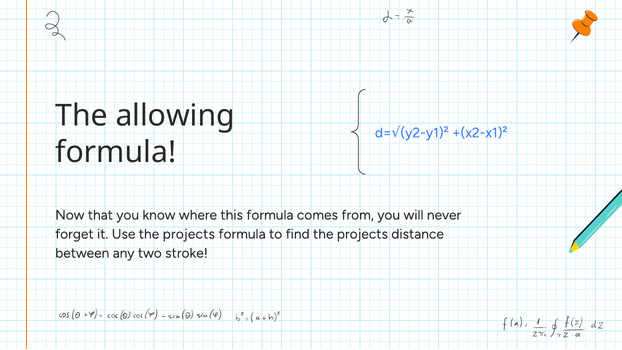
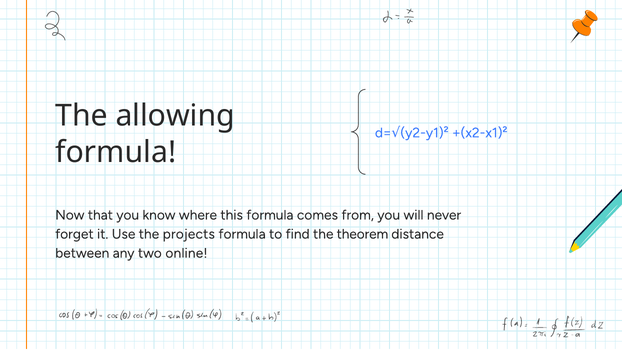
find the projects: projects -> theorem
stroke: stroke -> online
